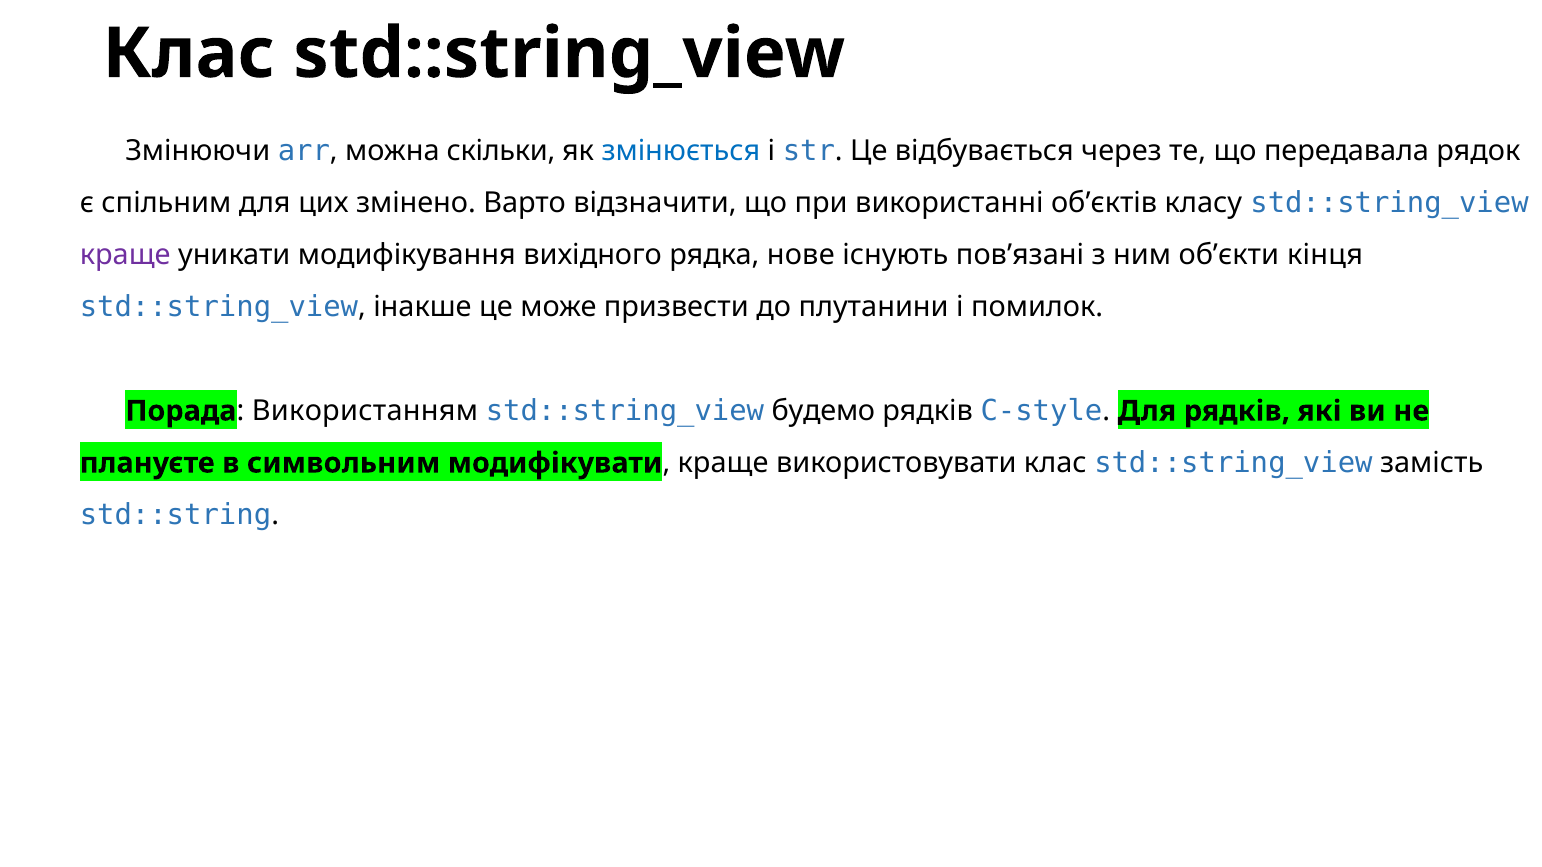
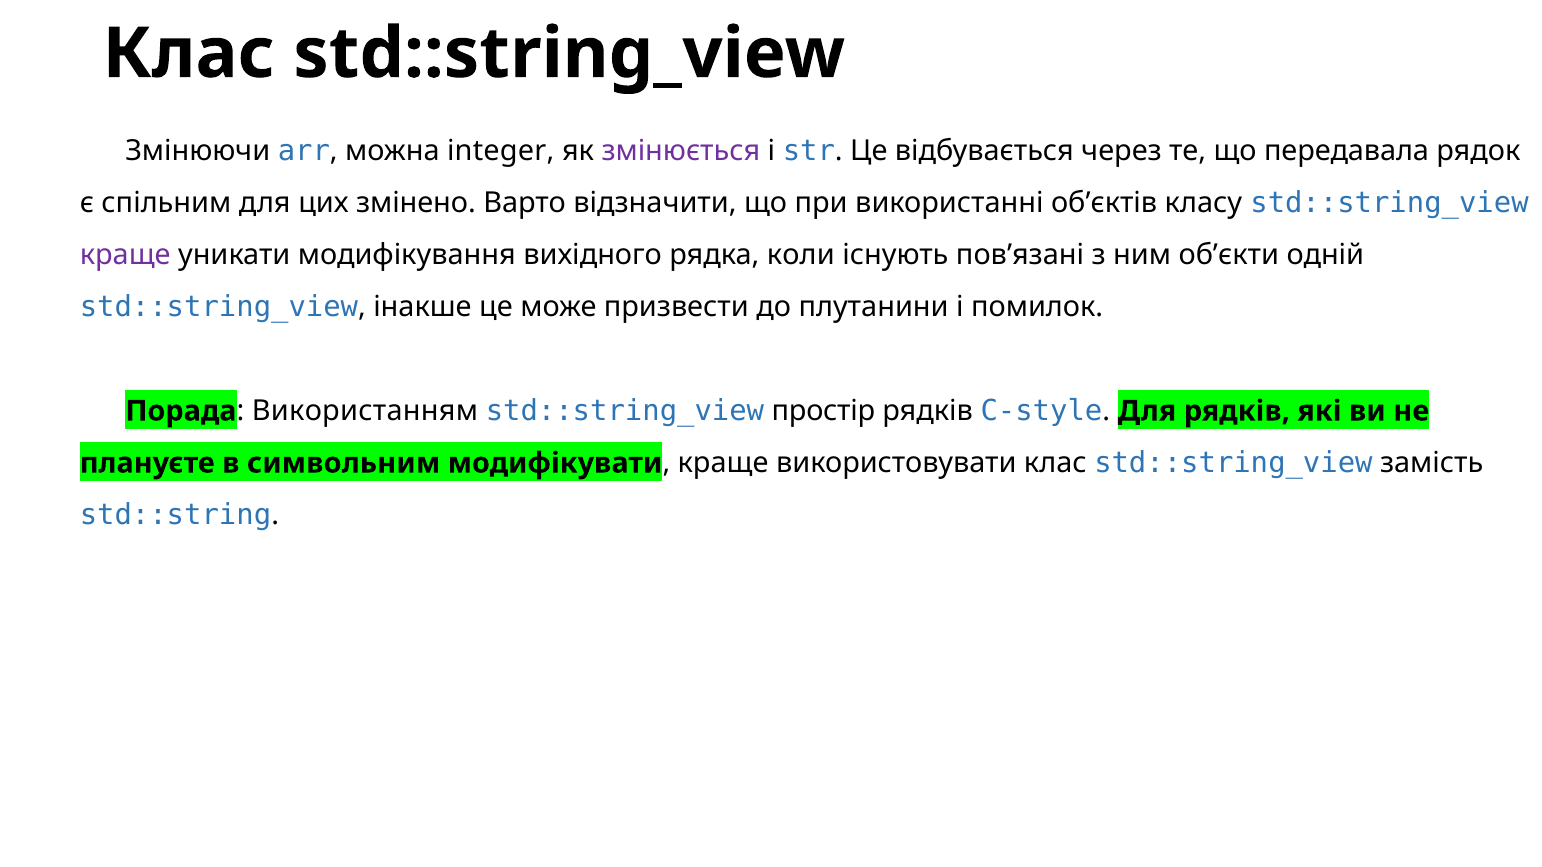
скільки: скільки -> integer
змінюється colour: blue -> purple
нове: нове -> коли
кінця: кінця -> одній
будемо: будемо -> простір
